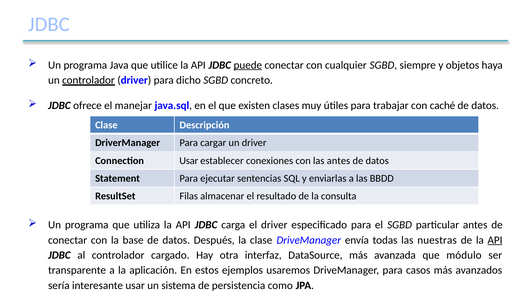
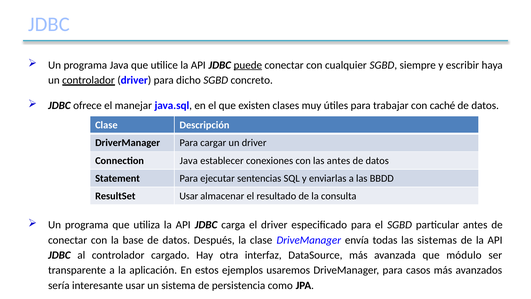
objetos: objetos -> escribir
Connection Usar: Usar -> Java
ResultSet Filas: Filas -> Usar
nuestras: nuestras -> sistemas
API at (495, 240) underline: present -> none
